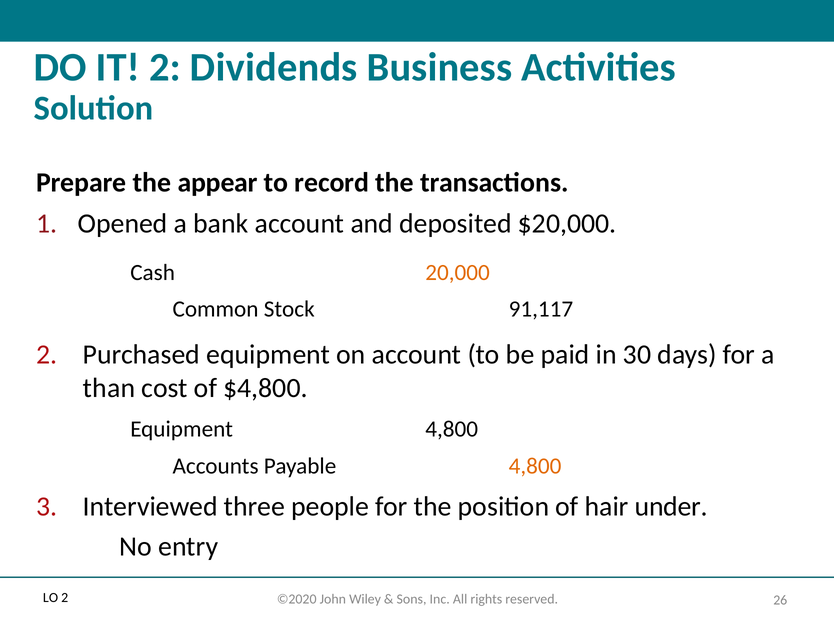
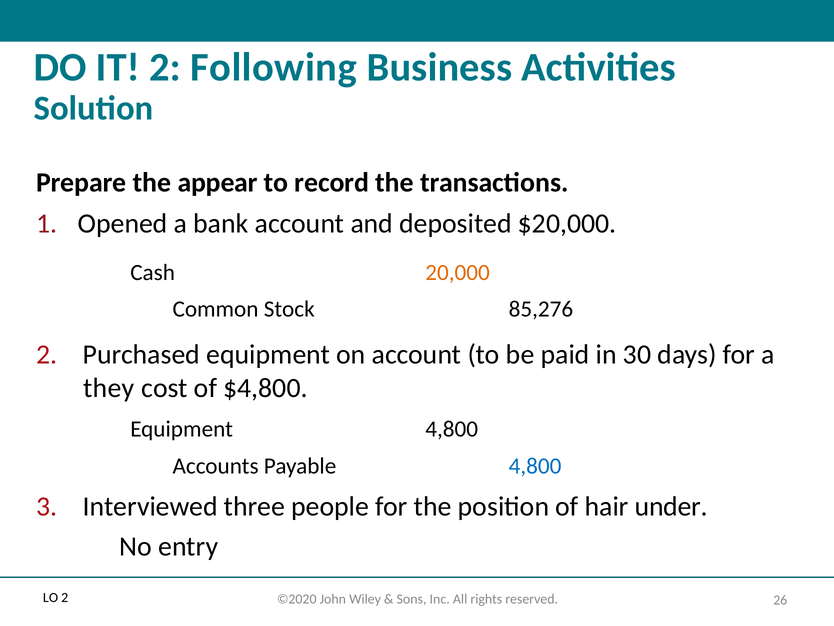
Dividends: Dividends -> Following
91,117: 91,117 -> 85,276
than: than -> they
4,800 at (535, 466) colour: orange -> blue
